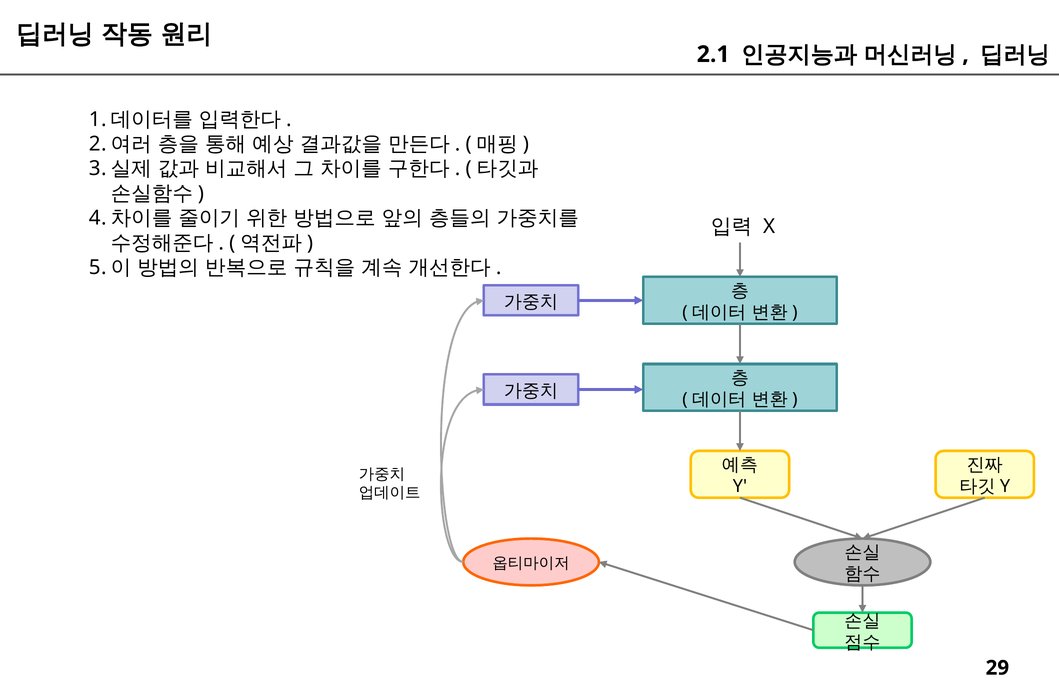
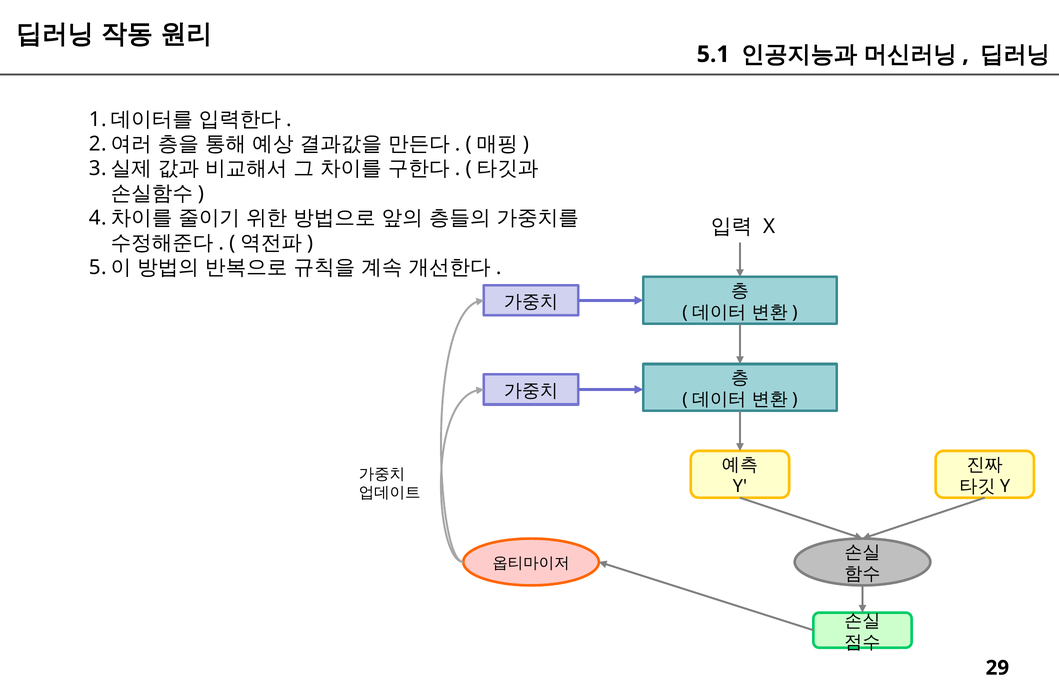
2.1: 2.1 -> 5.1
